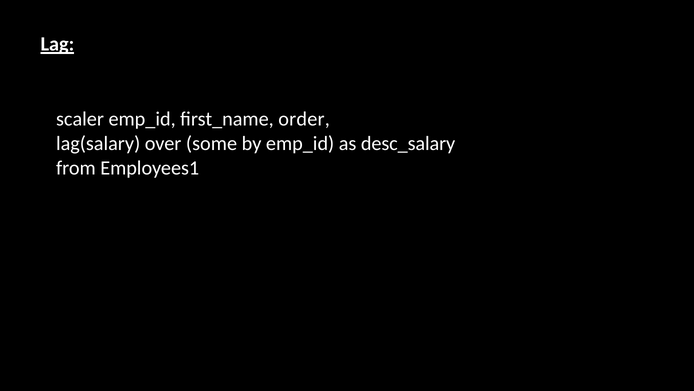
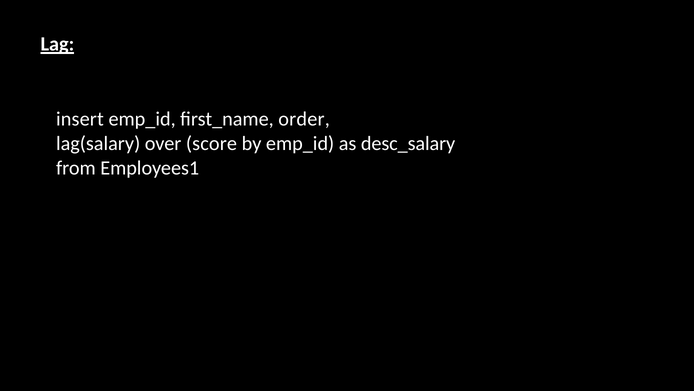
scaler: scaler -> insert
some: some -> score
